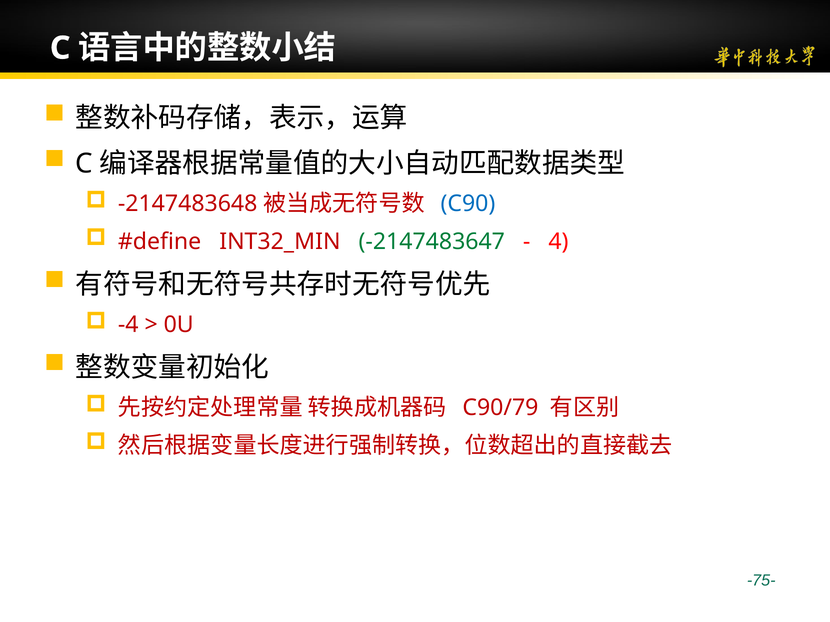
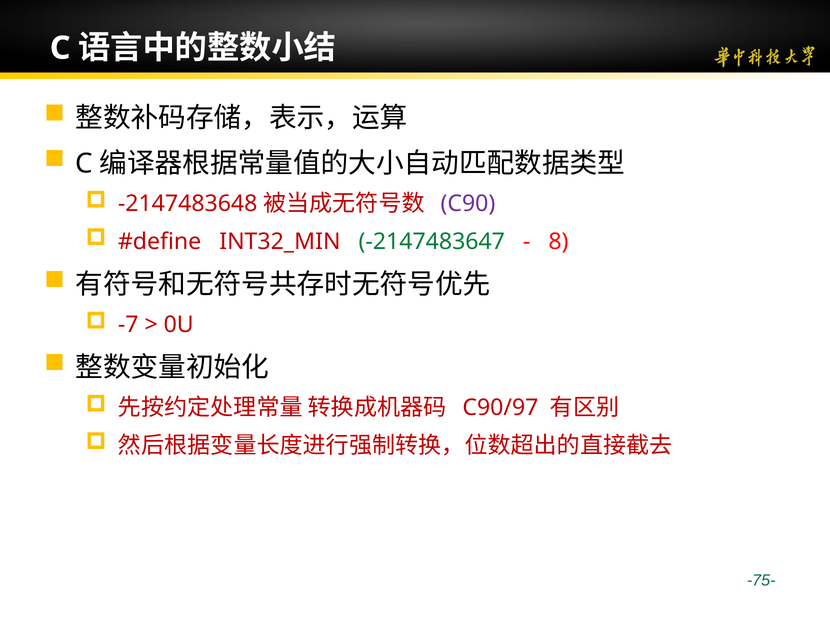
C90 colour: blue -> purple
4: 4 -> 8
-4: -4 -> -7
C90/79: C90/79 -> C90/97
